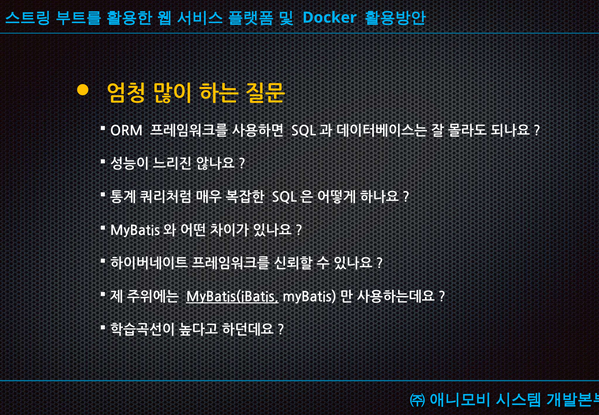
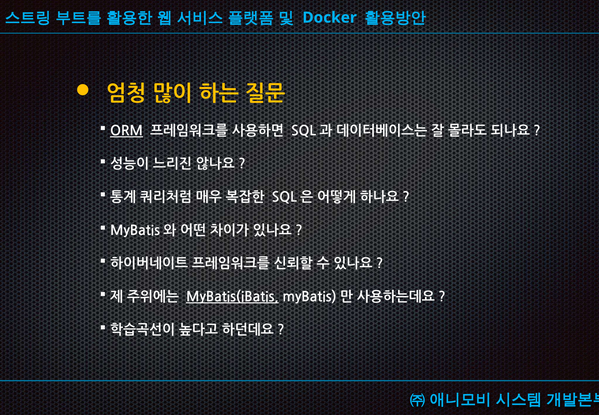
ORM underline: none -> present
